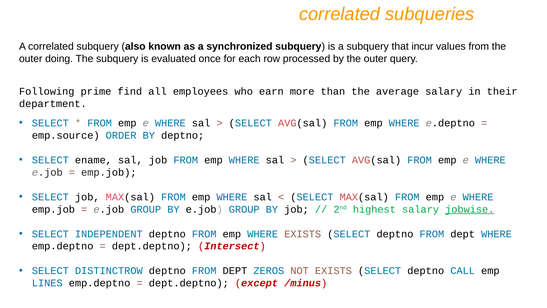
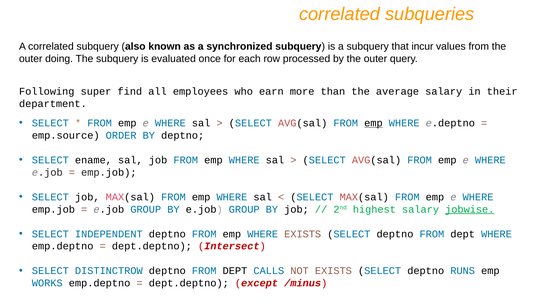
prime: prime -> super
emp at (373, 123) underline: none -> present
ZEROS: ZEROS -> CALLS
CALL: CALL -> RUNS
LINES: LINES -> WORKS
